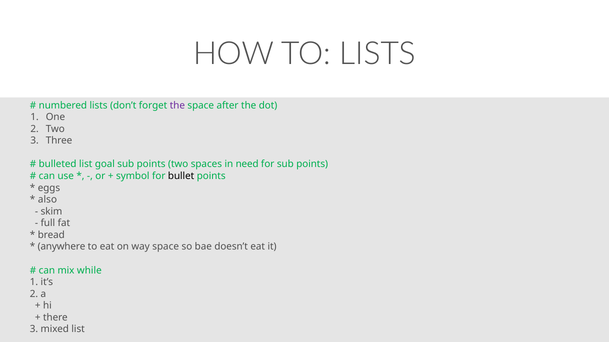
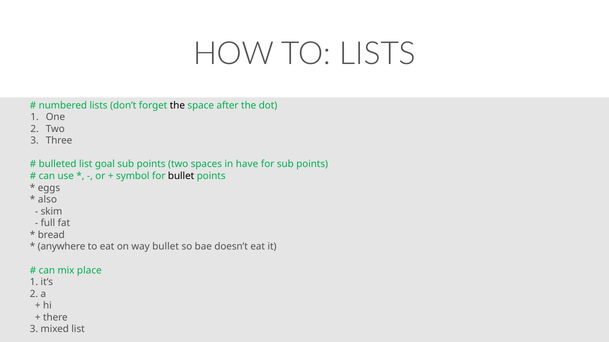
the at (177, 105) colour: purple -> black
need: need -> have
way space: space -> bullet
while: while -> place
